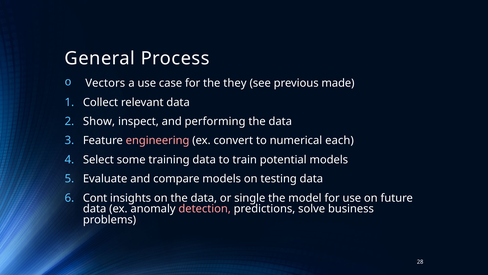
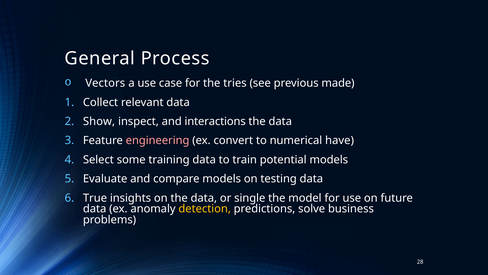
they: they -> tries
performing: performing -> interactions
each: each -> have
Cont: Cont -> True
detection colour: pink -> yellow
